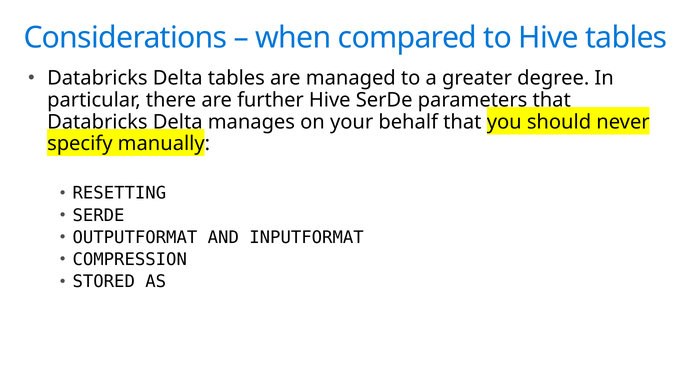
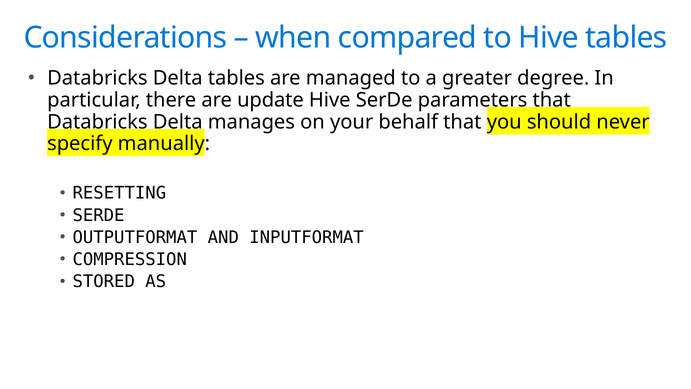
further: further -> update
